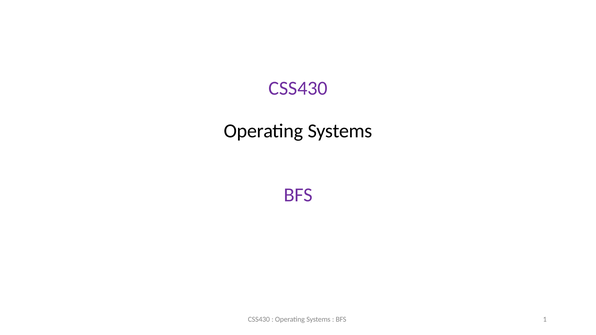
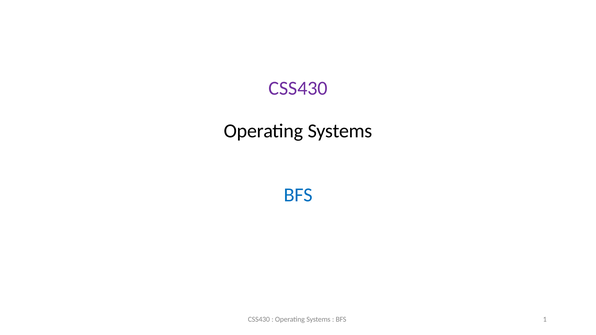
BFS at (298, 195) colour: purple -> blue
